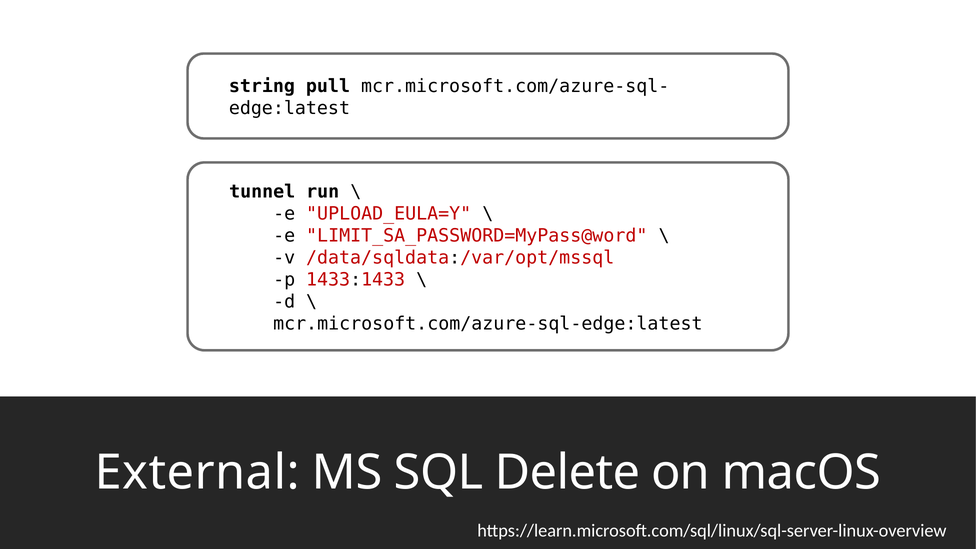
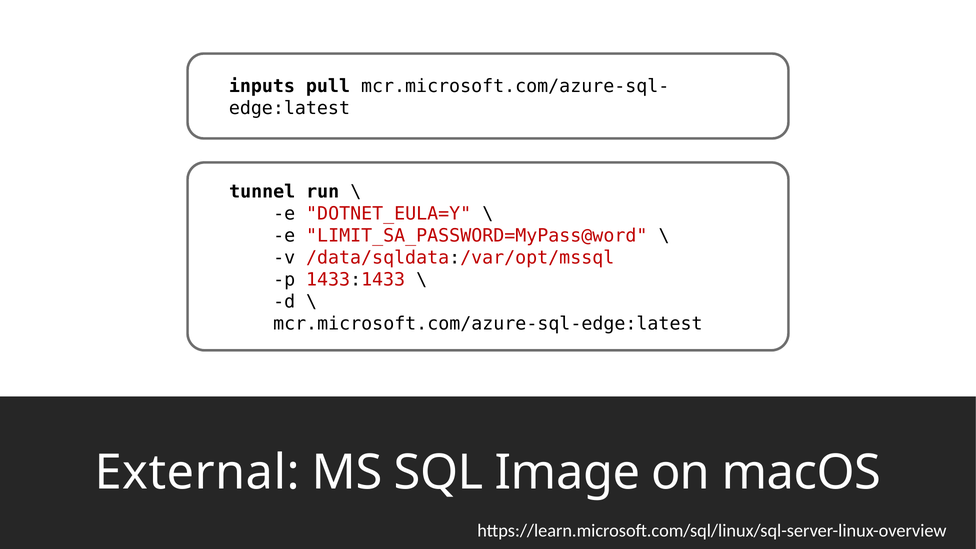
string: string -> inputs
UPLOAD_EULA=Y: UPLOAD_EULA=Y -> DOTNET_EULA=Y
Delete: Delete -> Image
